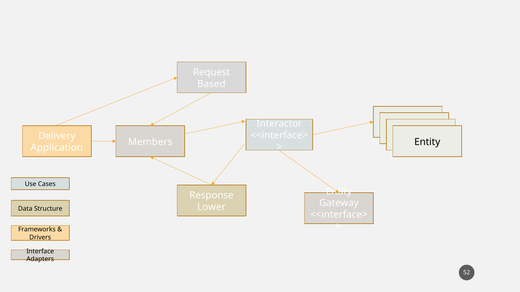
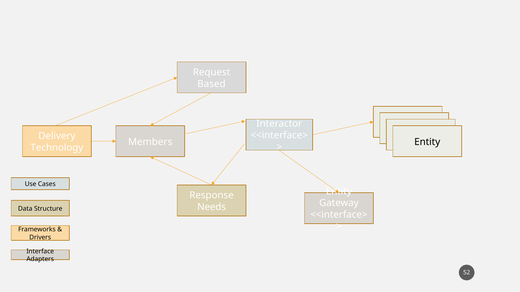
Application: Application -> Technology
Lower: Lower -> Needs
